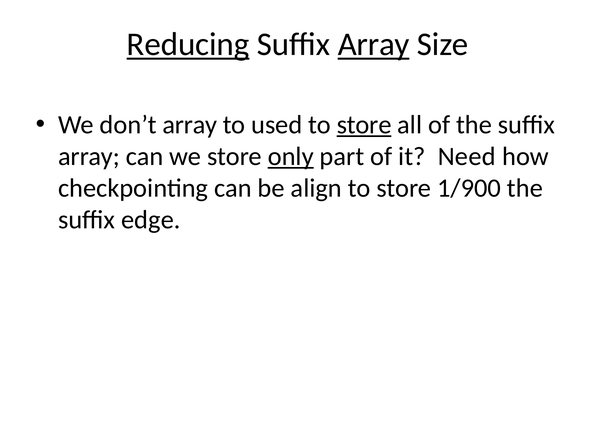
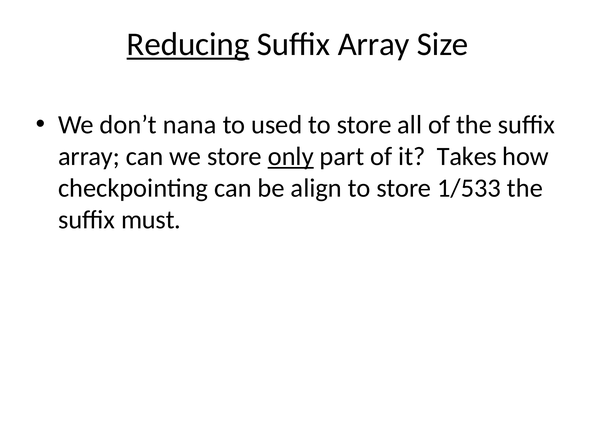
Array at (374, 44) underline: present -> none
don’t array: array -> nana
store at (364, 125) underline: present -> none
Need: Need -> Takes
1/900: 1/900 -> 1/533
edge: edge -> must
